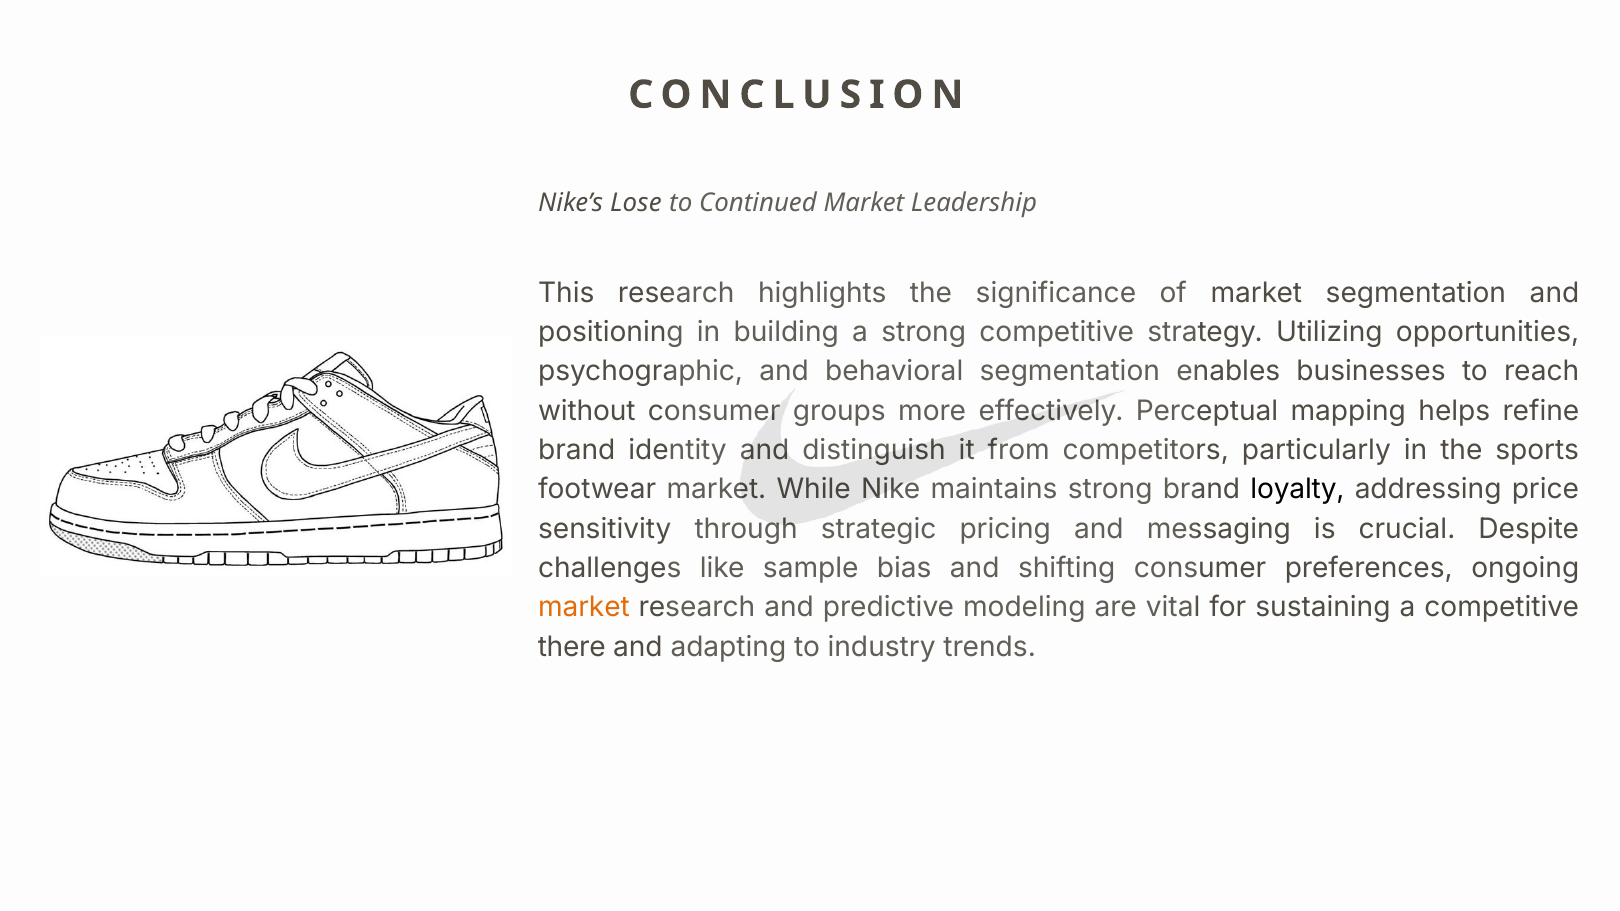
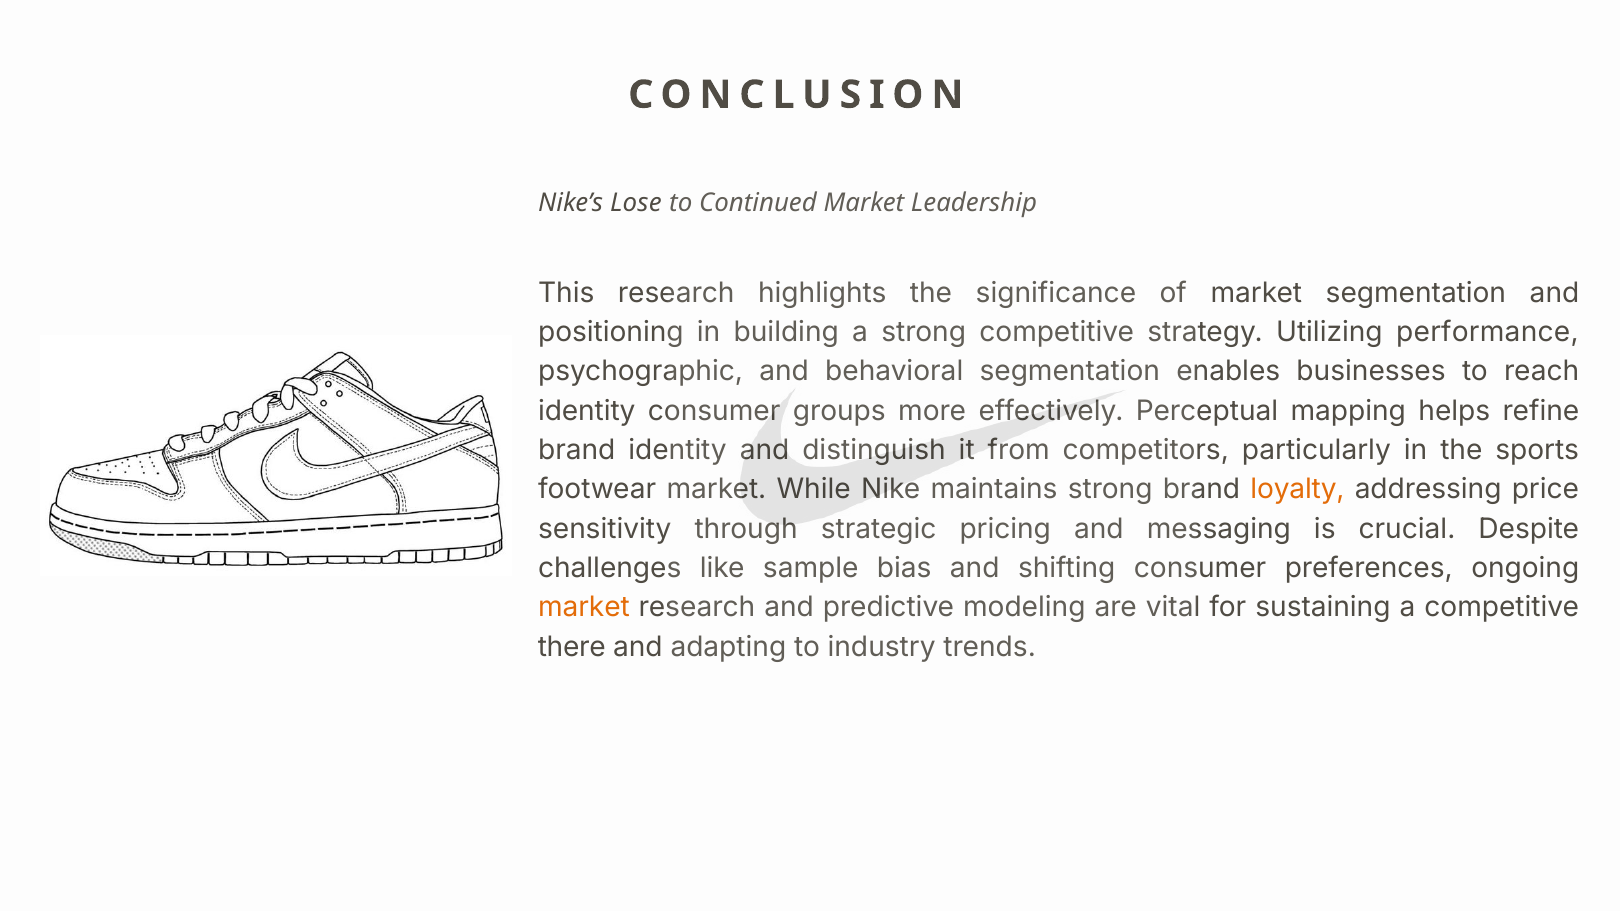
opportunities: opportunities -> performance
without at (587, 411): without -> identity
loyalty colour: black -> orange
